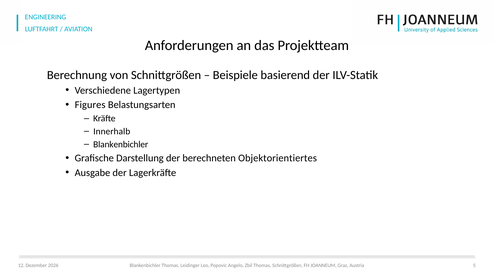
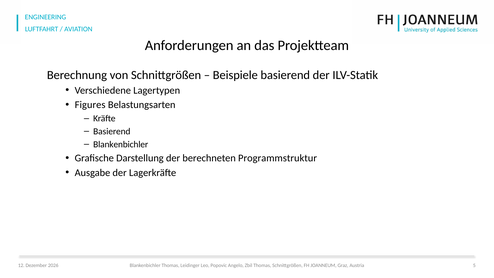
Innerhalb at (112, 131): Innerhalb -> Basierend
Objektorientiertes: Objektorientiertes -> Programmstruktur
